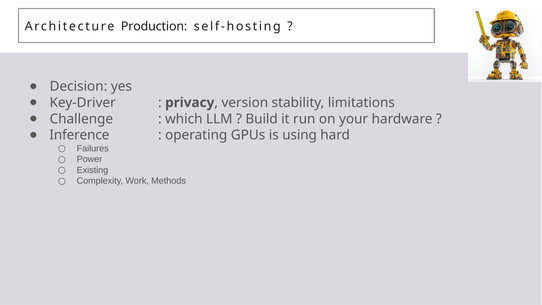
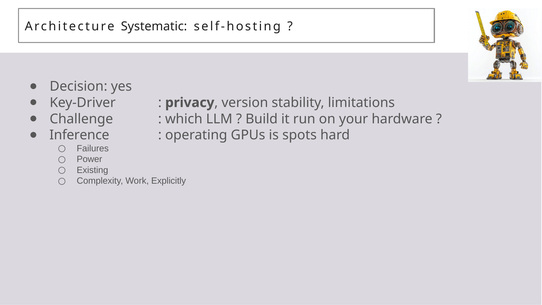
Production: Production -> Systematic
using: using -> spots
Methods: Methods -> Explicitly
